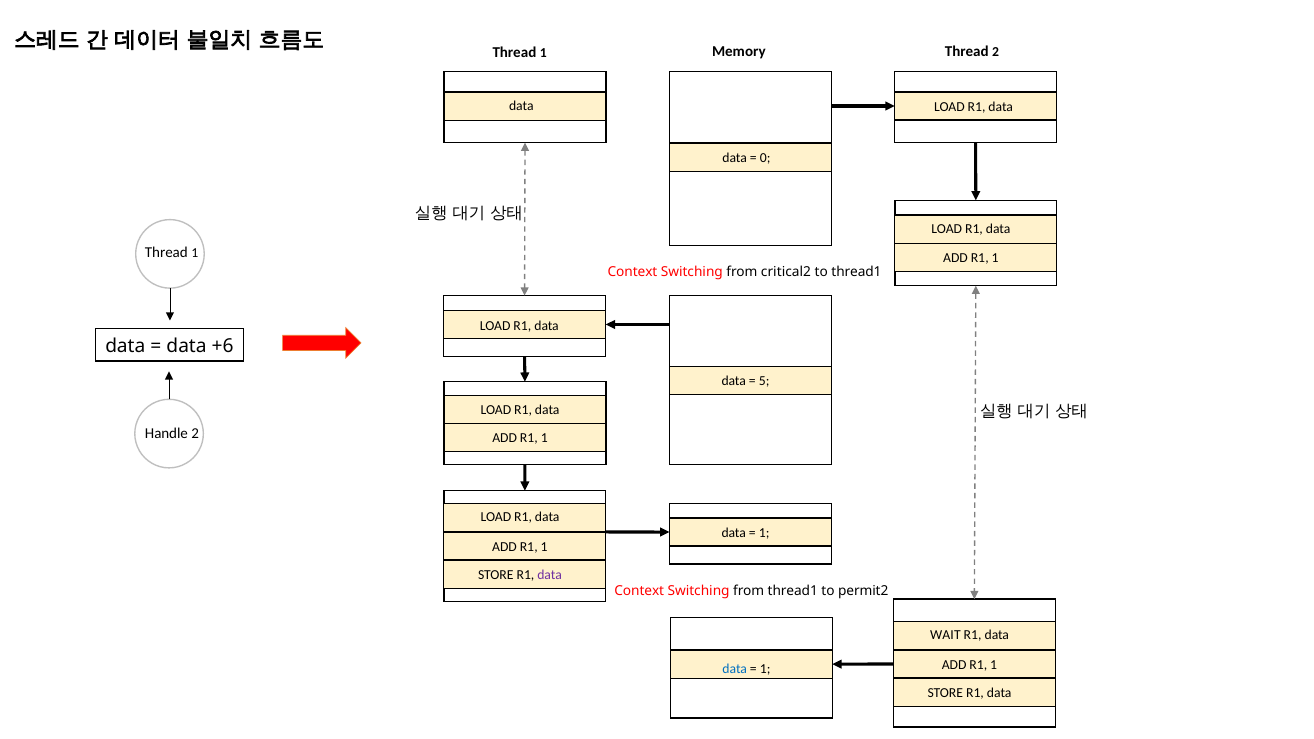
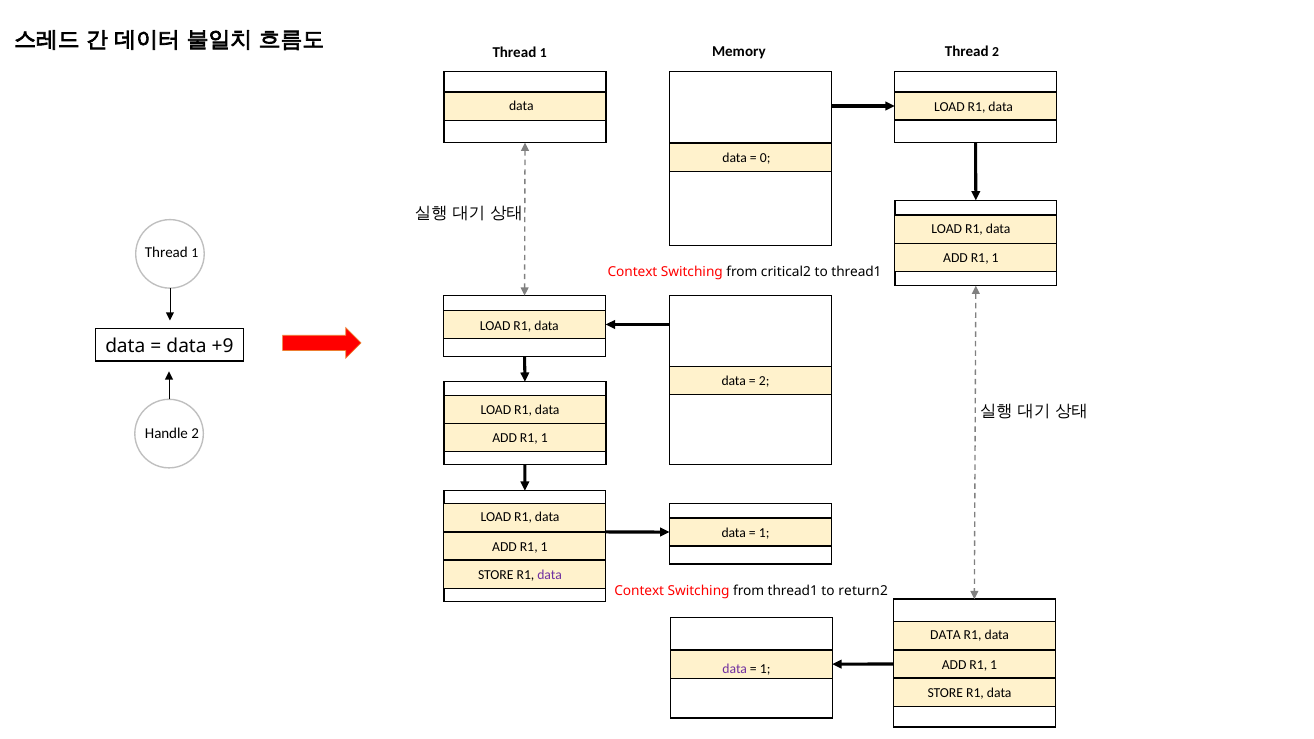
+6: +6 -> +9
5 at (764, 381): 5 -> 2
permit2: permit2 -> return2
WAIT at (945, 635): WAIT -> DATA
data at (735, 669) colour: blue -> purple
